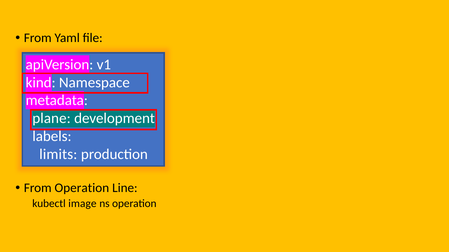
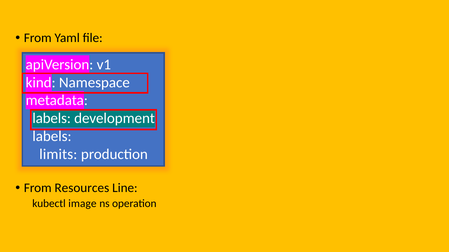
plane at (52, 119): plane -> labels
From Operation: Operation -> Resources
